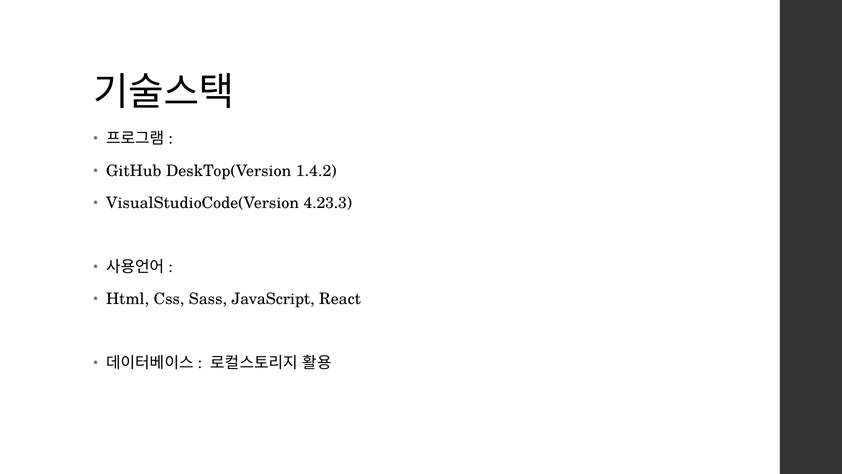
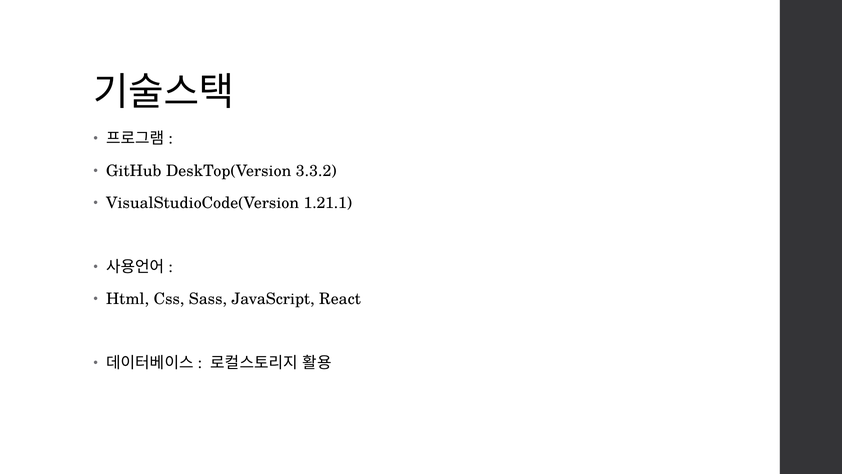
1.4.2: 1.4.2 -> 3.3.2
4.23.3: 4.23.3 -> 1.21.1
